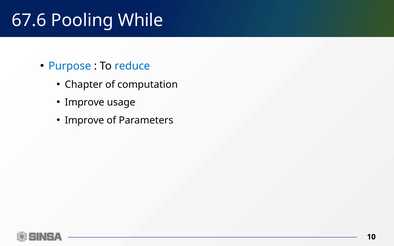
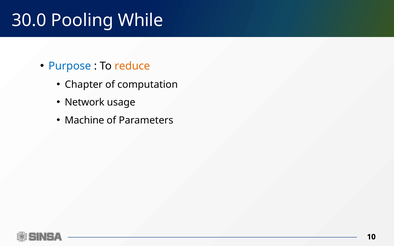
67.6: 67.6 -> 30.0
reduce colour: blue -> orange
Improve at (85, 103): Improve -> Network
Improve at (84, 121): Improve -> Machine
